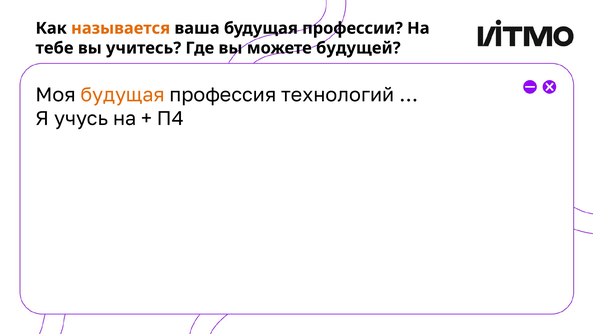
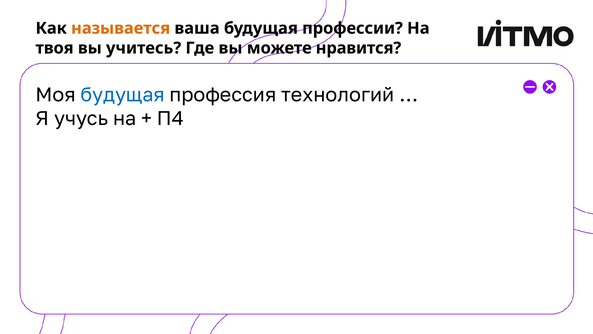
тебе: тебе -> твоя
будущей: будущей -> нравится
будущая at (123, 95) colour: orange -> blue
